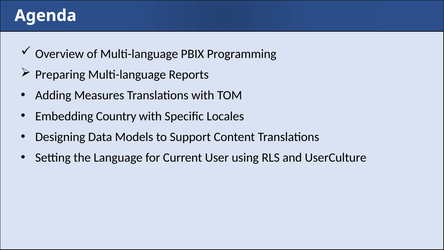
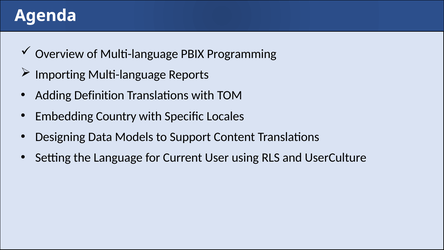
Preparing: Preparing -> Importing
Measures: Measures -> Definition
